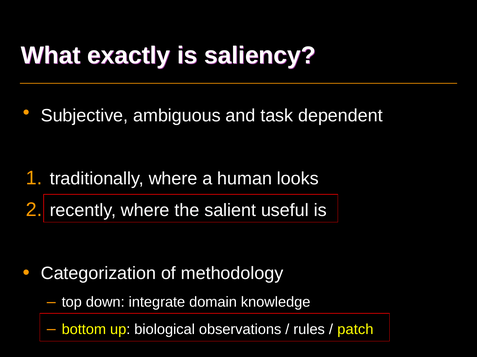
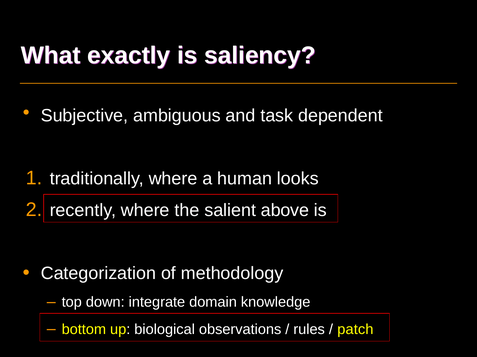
useful: useful -> above
